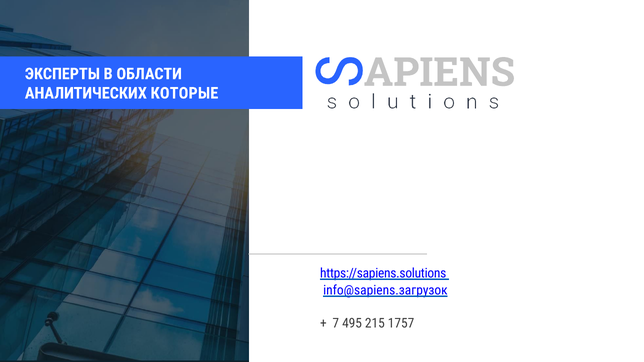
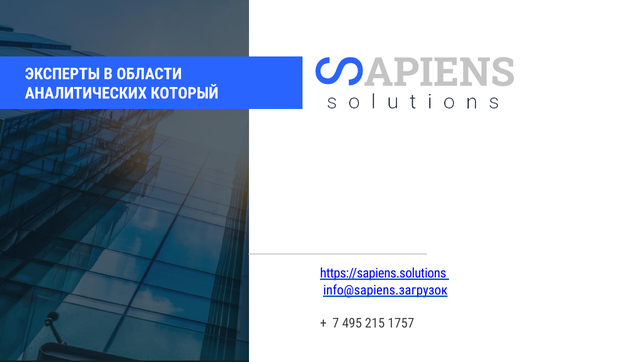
КОТОРЫЕ: КОТОРЫЕ -> КОТОРЫЙ
